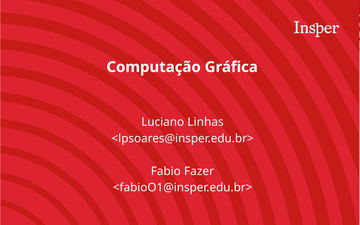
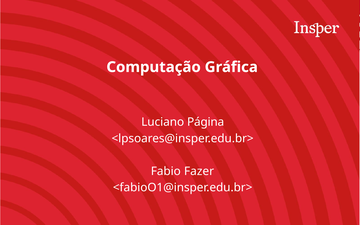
Linhas: Linhas -> Página
